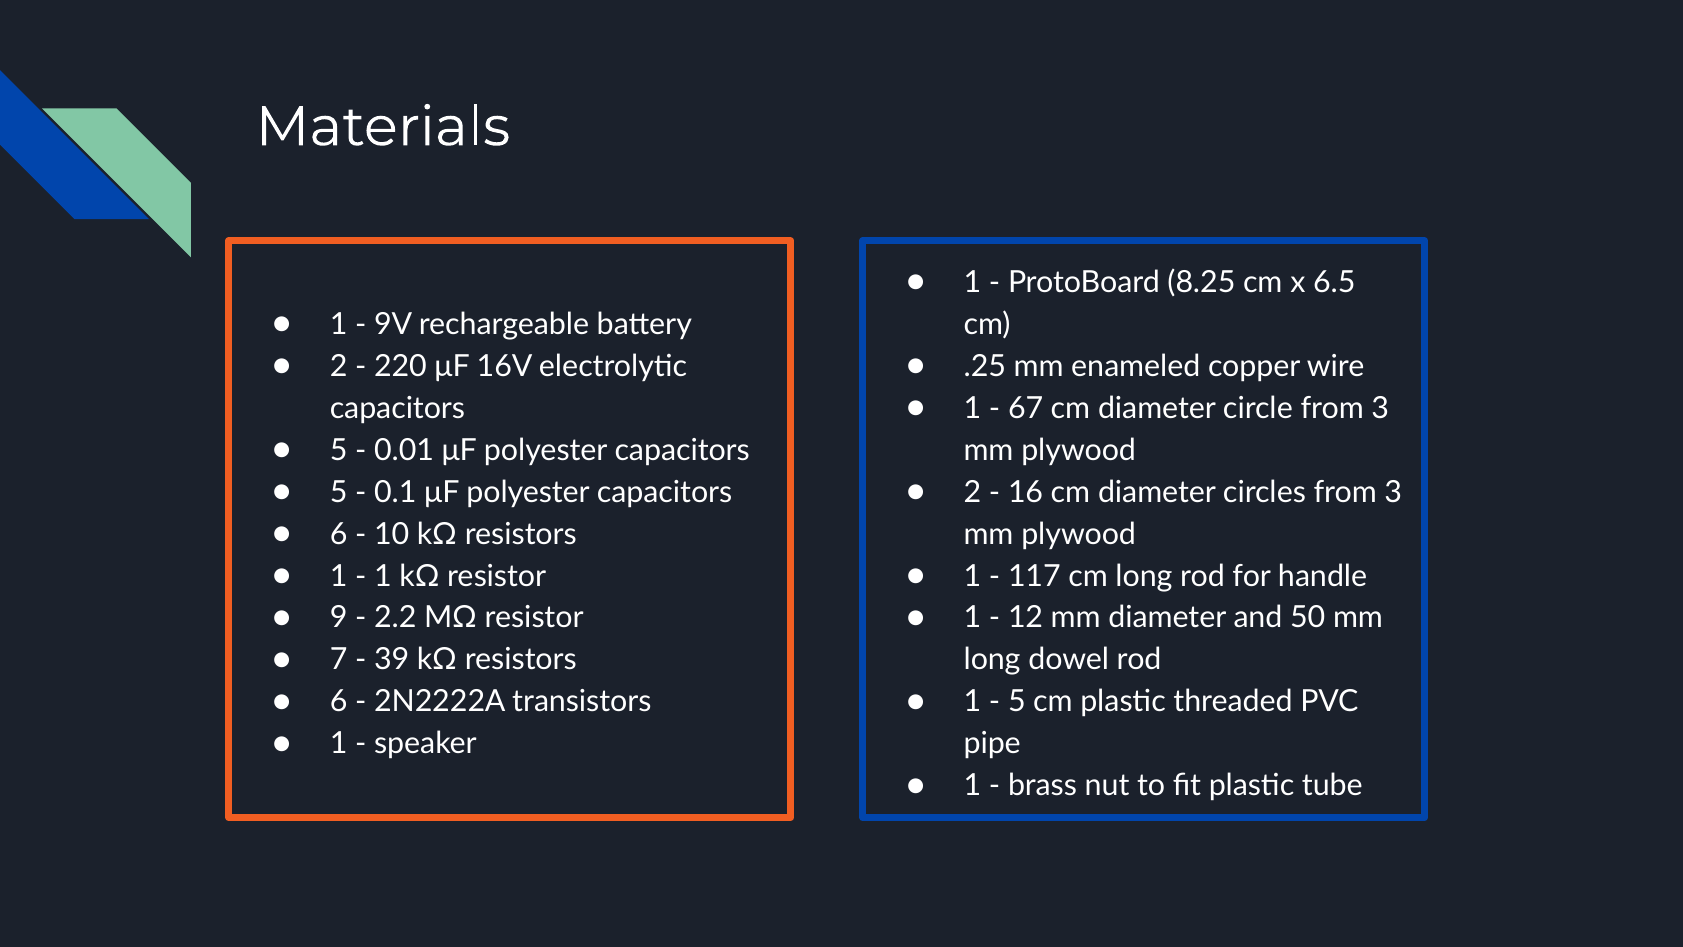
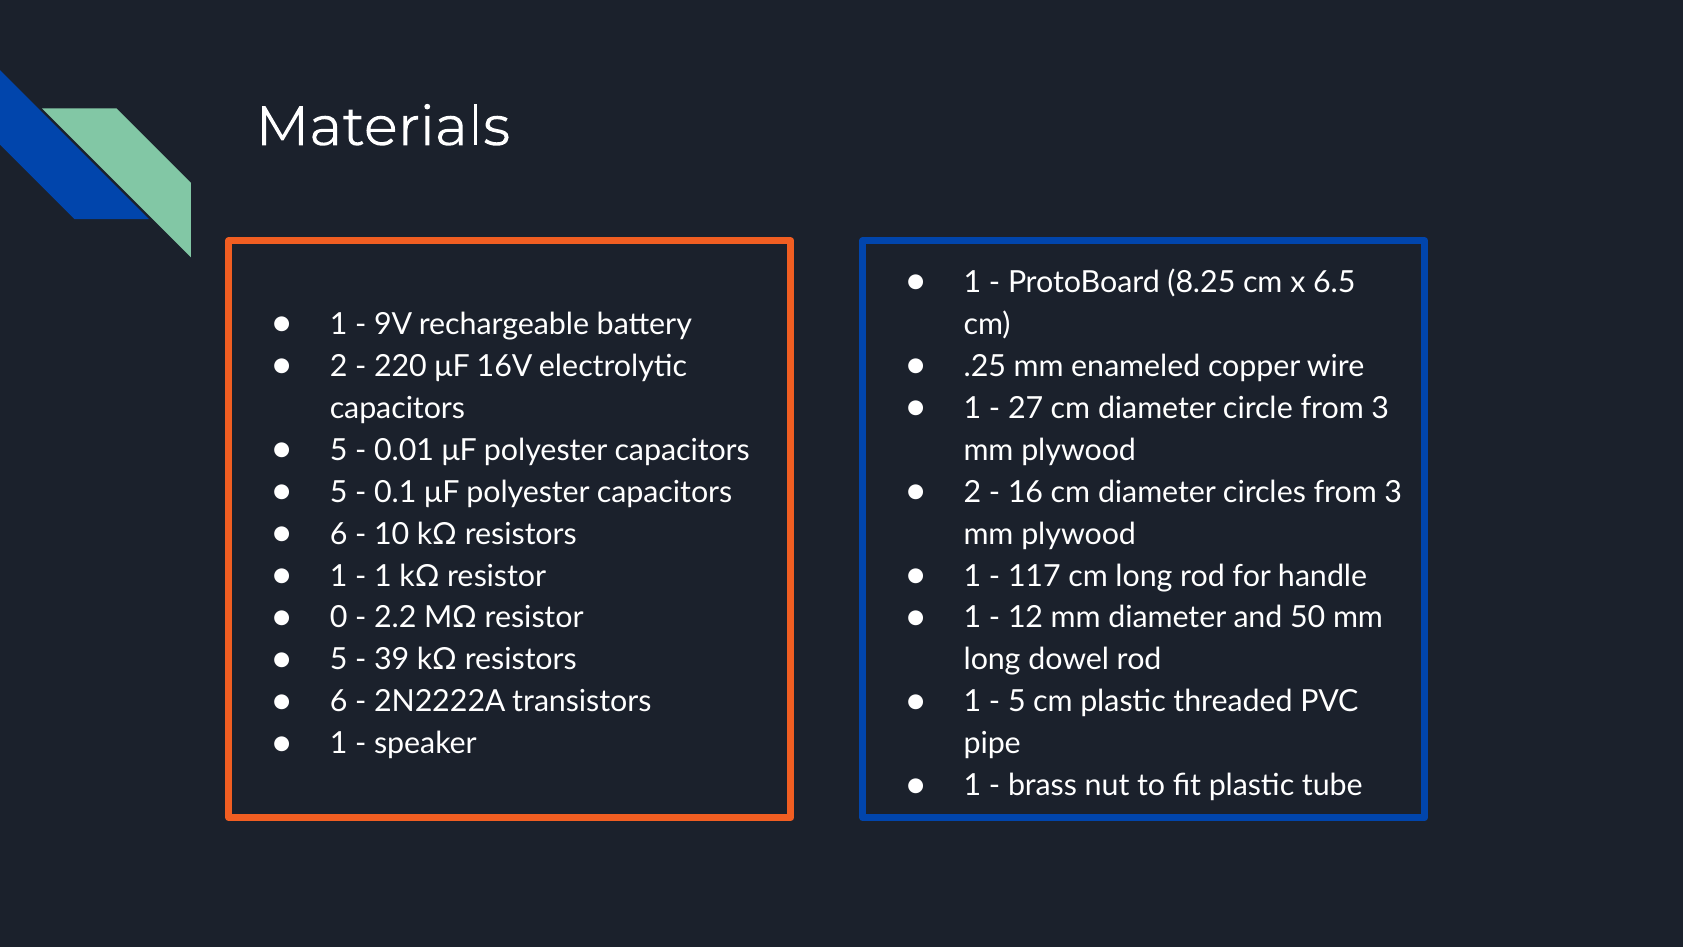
67: 67 -> 27
9: 9 -> 0
7 at (339, 660): 7 -> 5
